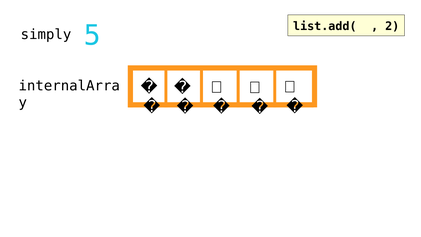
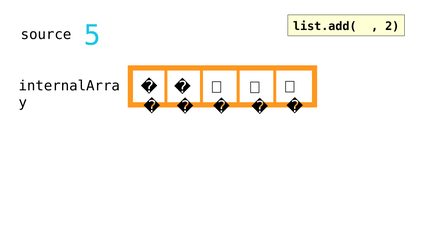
simply: simply -> source
